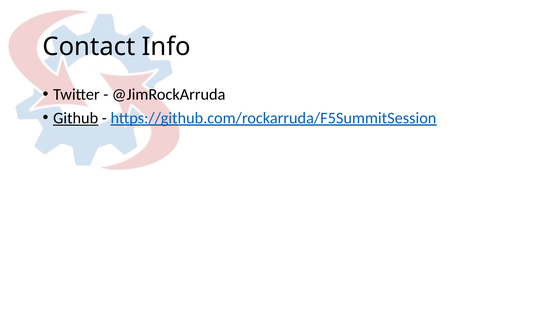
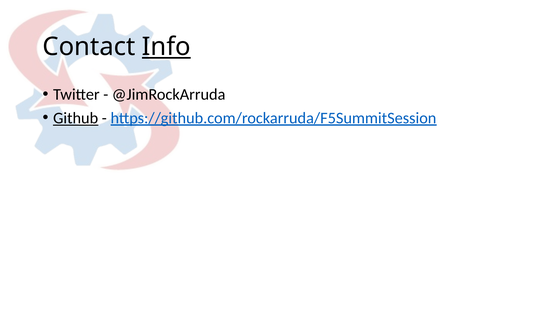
Info underline: none -> present
